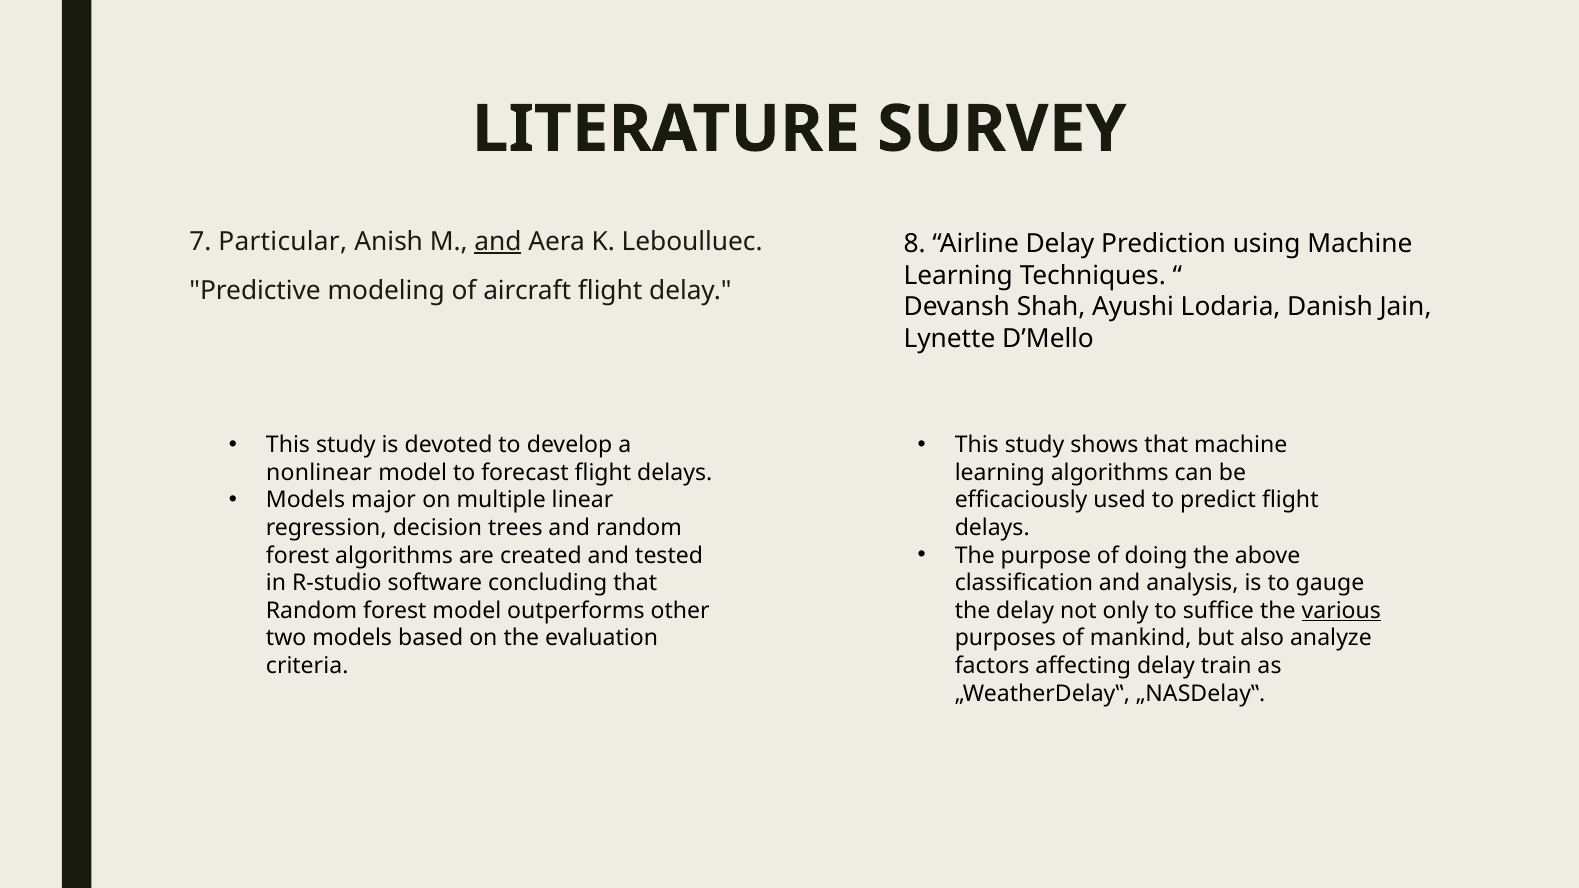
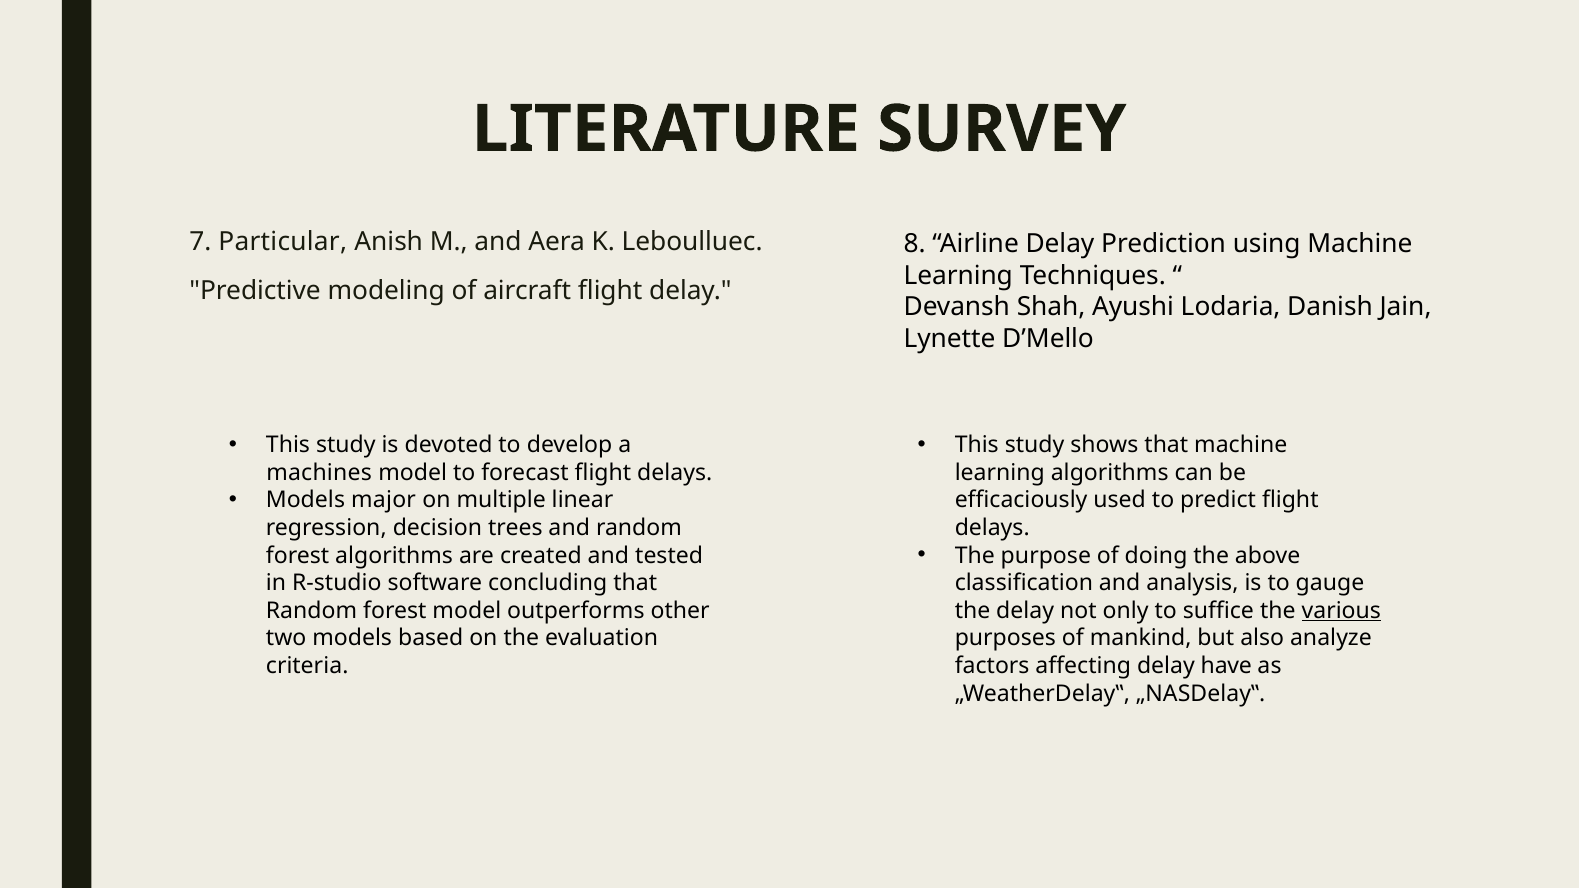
and at (498, 241) underline: present -> none
nonlinear: nonlinear -> machines
train: train -> have
